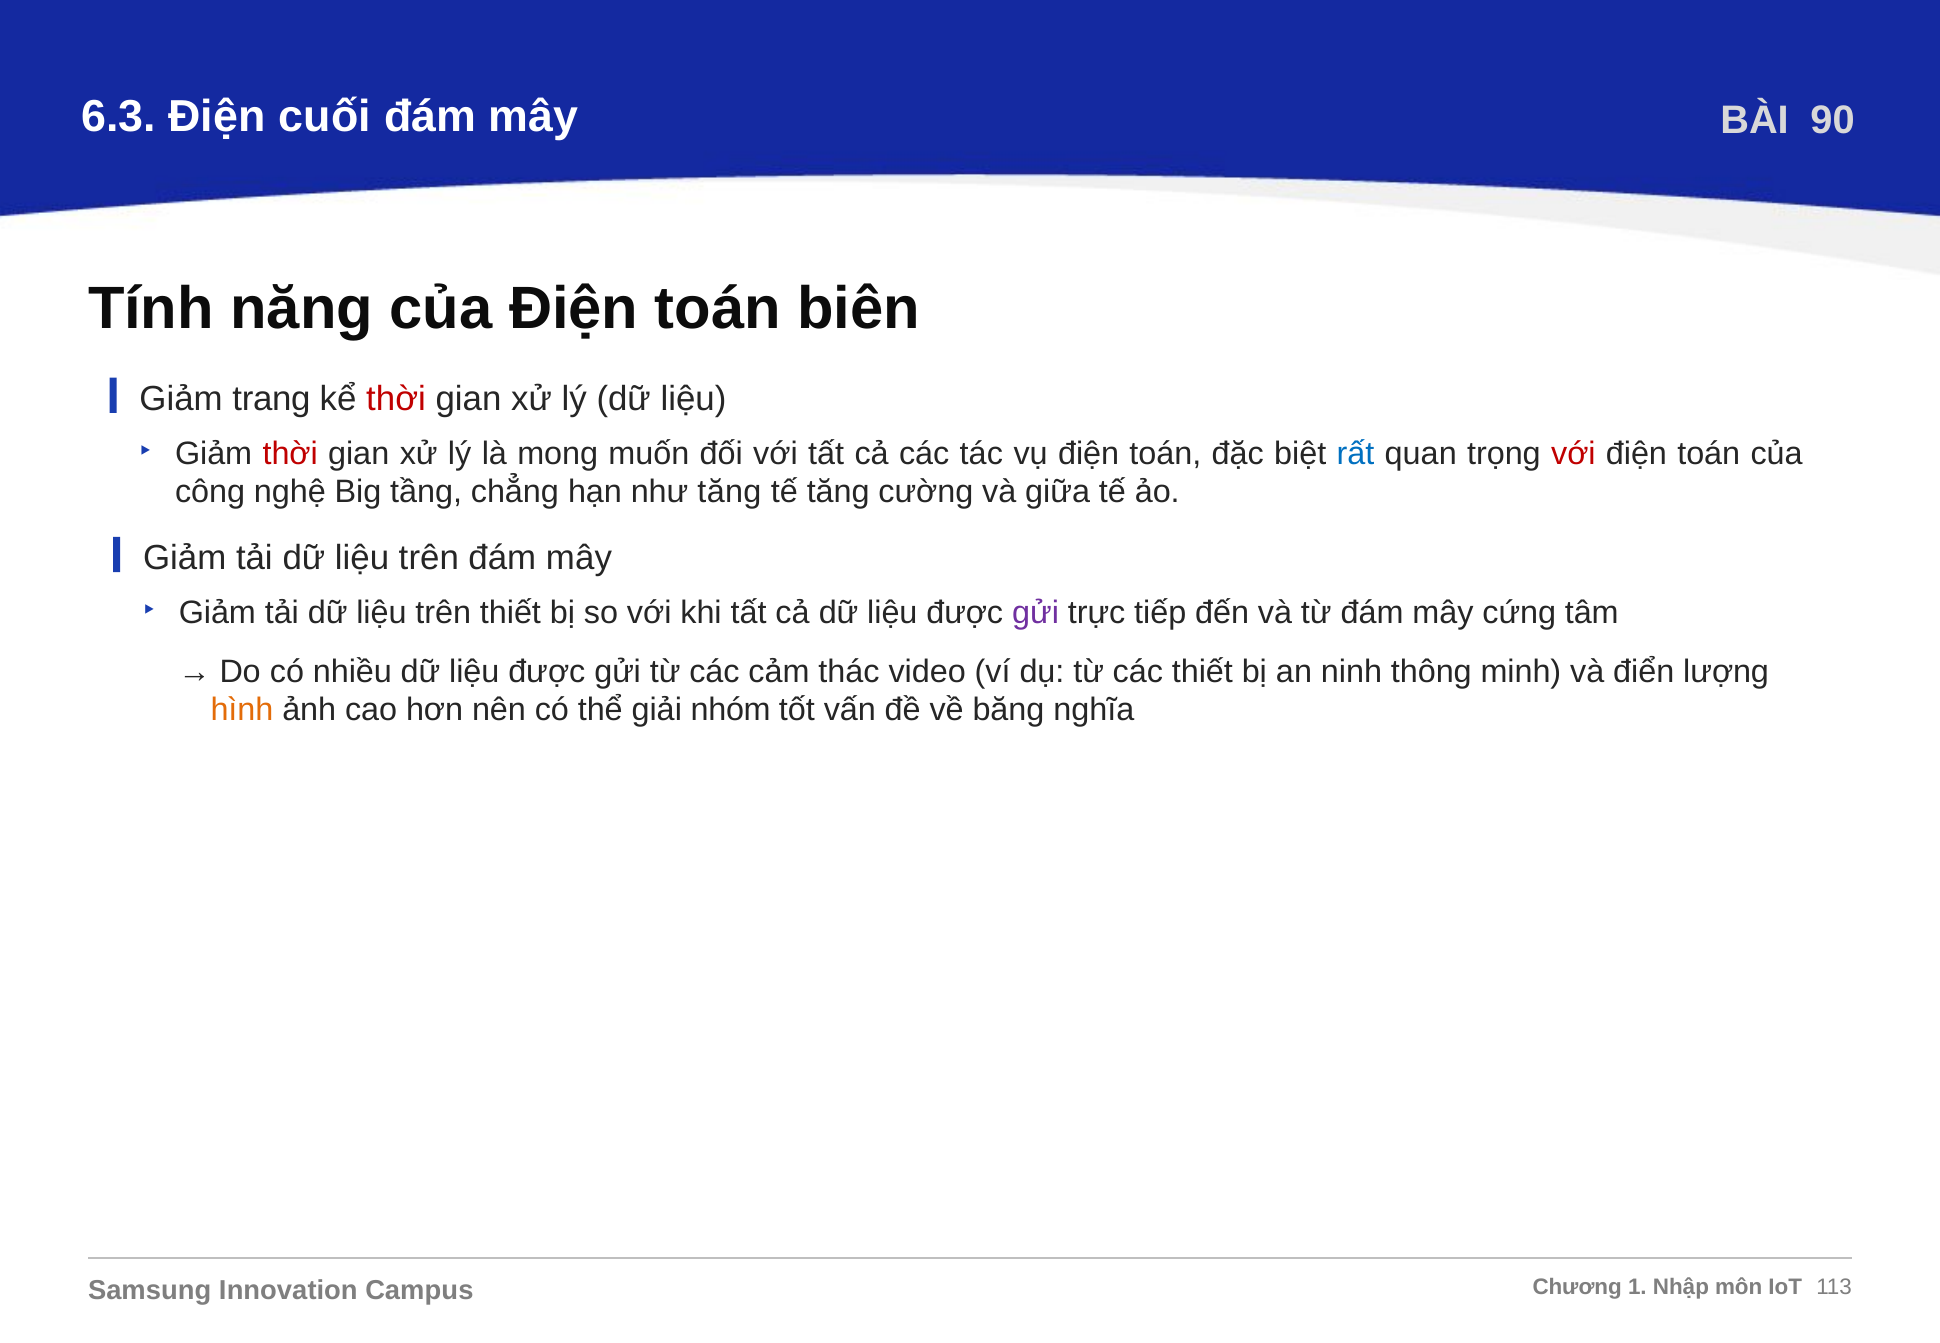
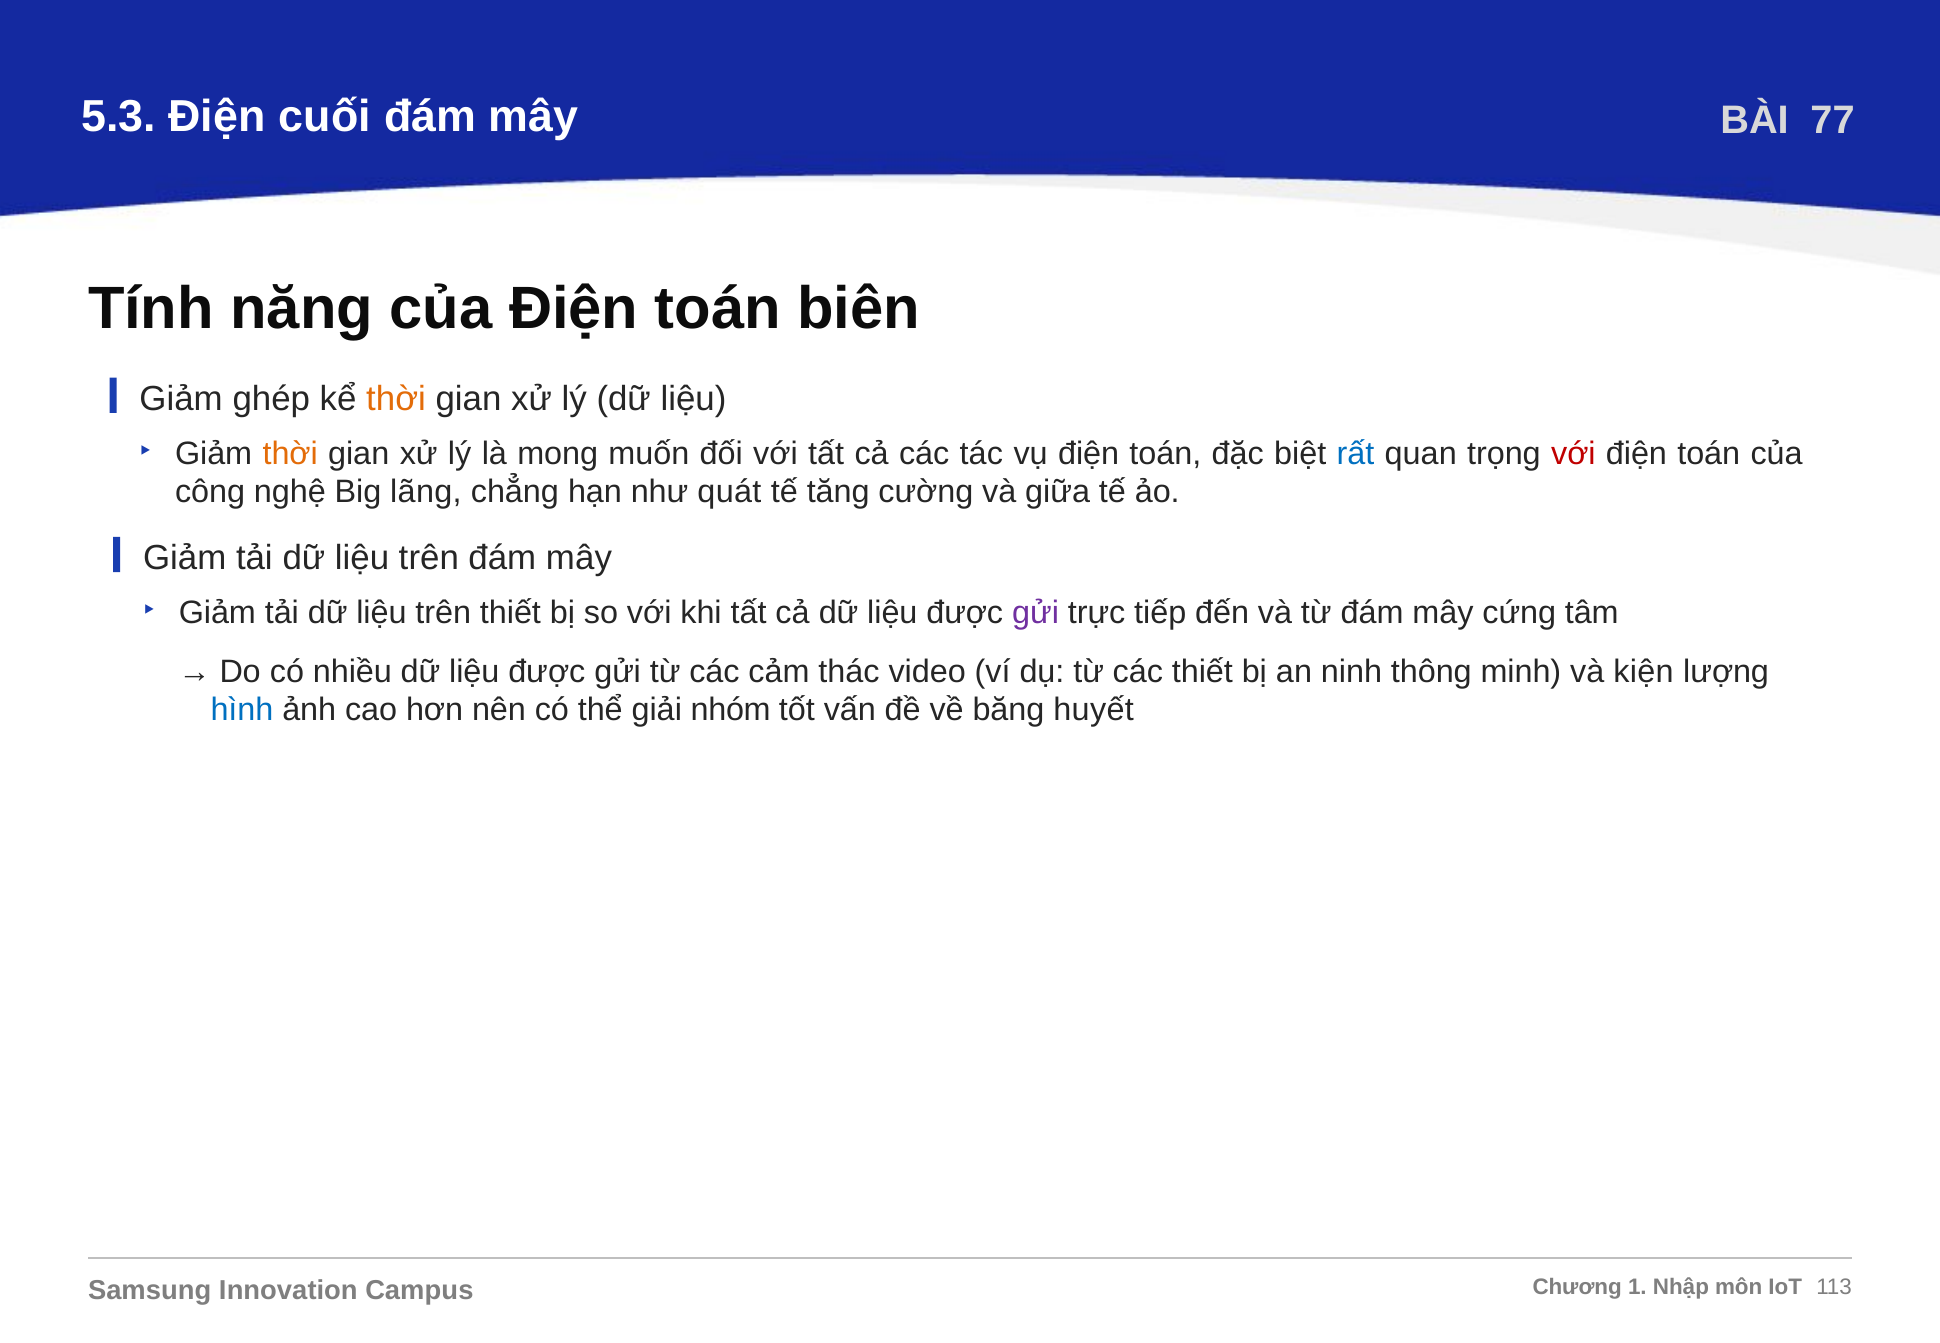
6.3: 6.3 -> 5.3
90: 90 -> 77
trang: trang -> ghép
thời at (396, 399) colour: red -> orange
thời at (290, 454) colour: red -> orange
tầng: tầng -> lãng
như tăng: tăng -> quát
điển: điển -> kiện
hình colour: orange -> blue
nghĩa: nghĩa -> huyết
